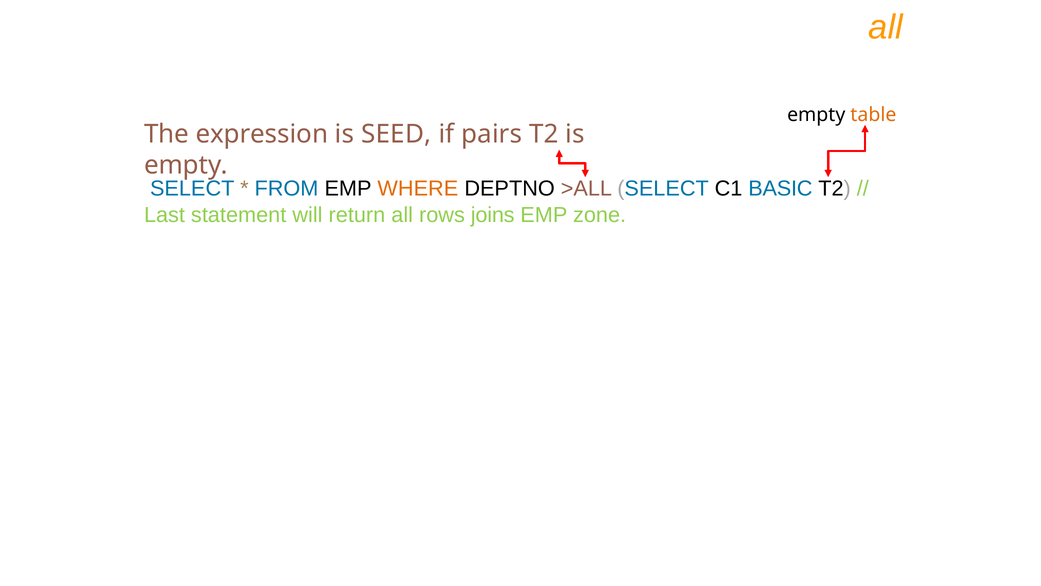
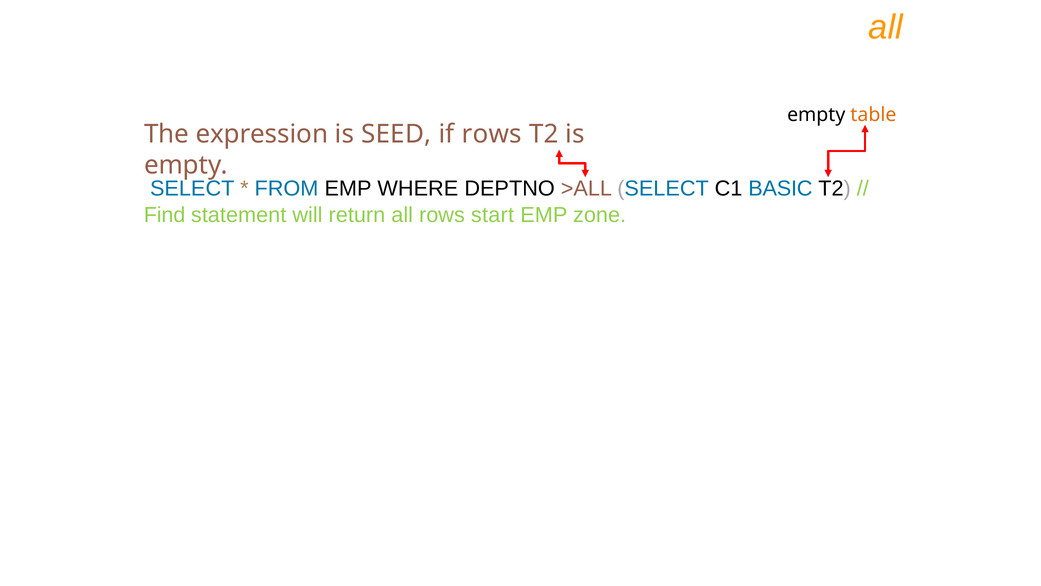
if pairs: pairs -> rows
WHERE colour: orange -> black
Last: Last -> Find
joins: joins -> start
